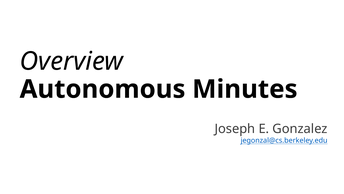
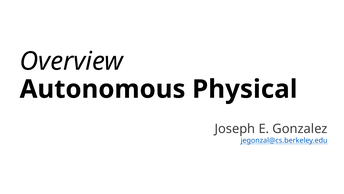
Minutes: Minutes -> Physical
